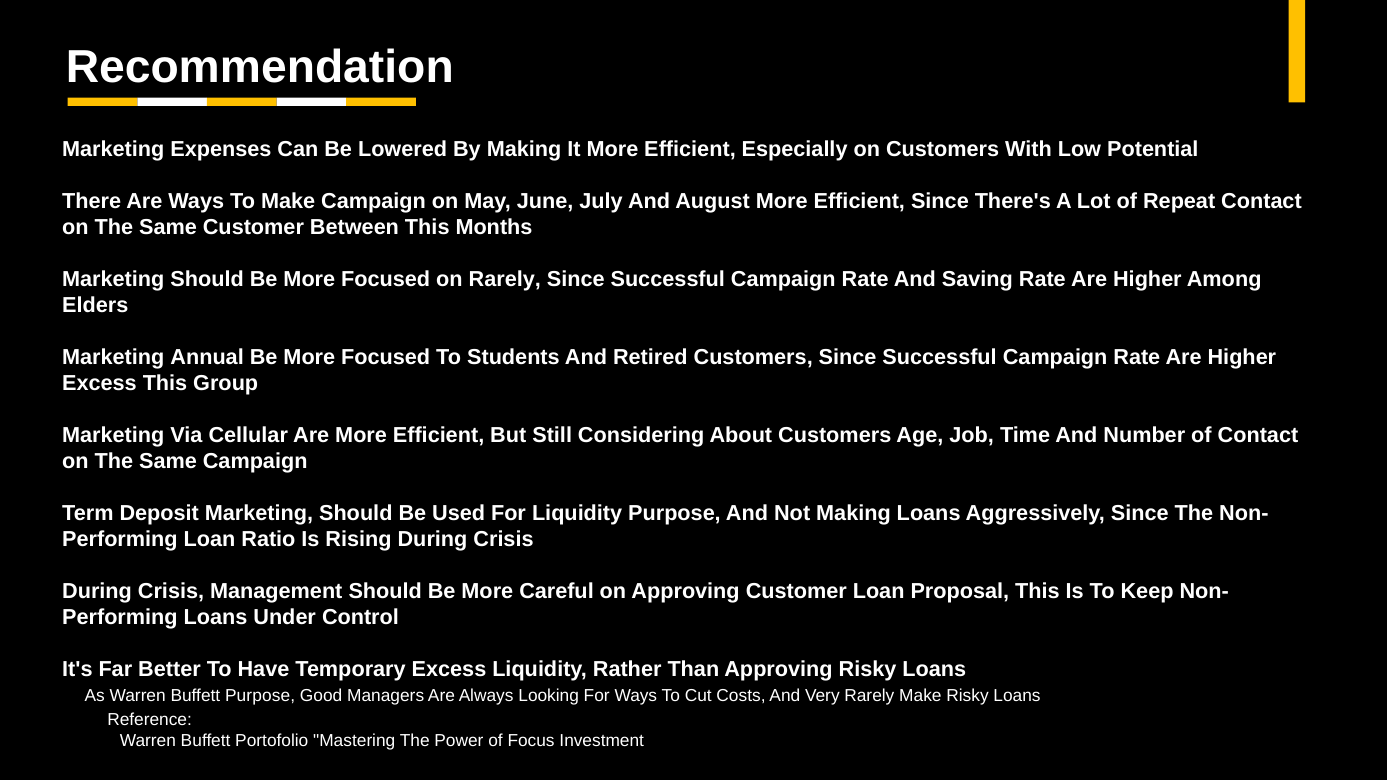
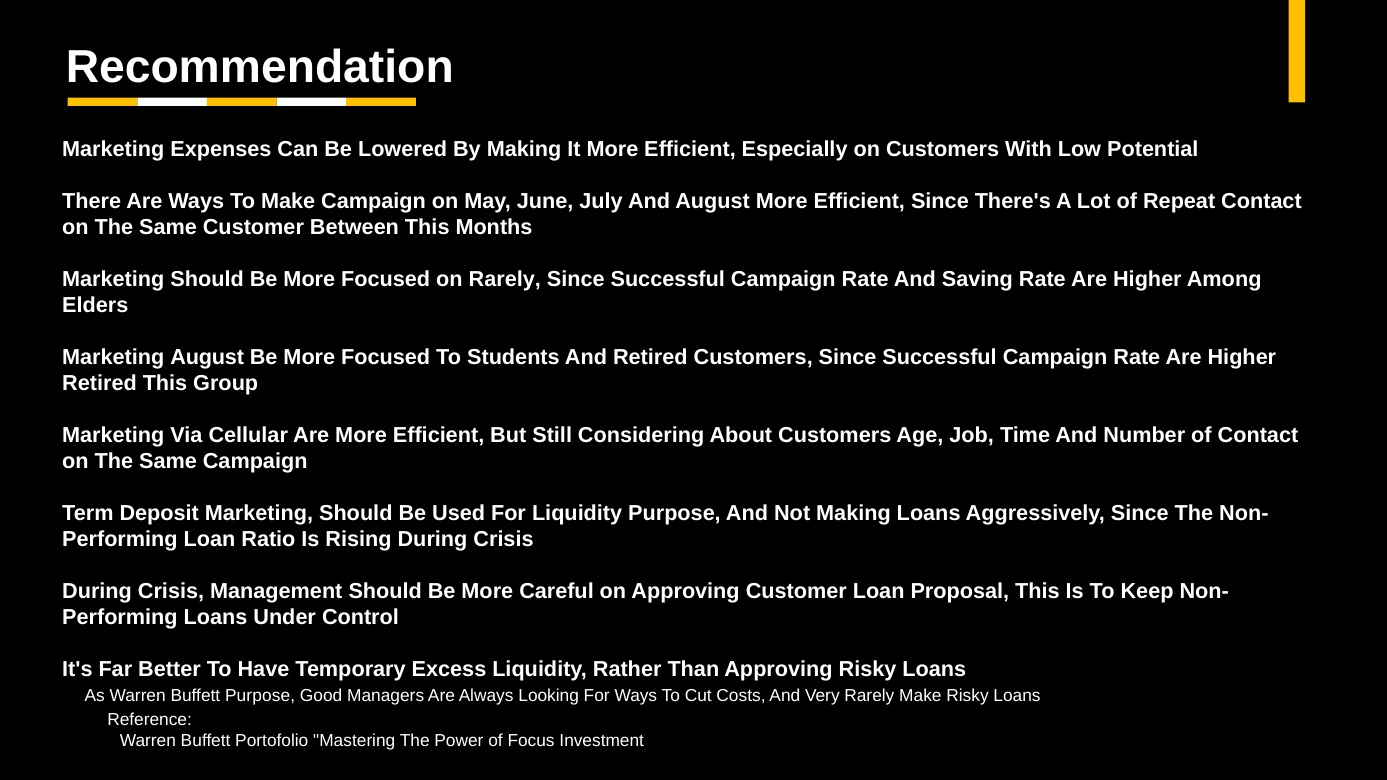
Marketing Annual: Annual -> August
Excess at (100, 384): Excess -> Retired
